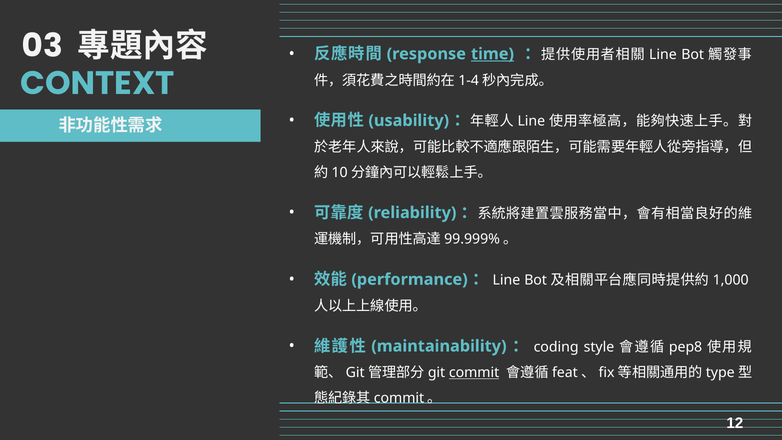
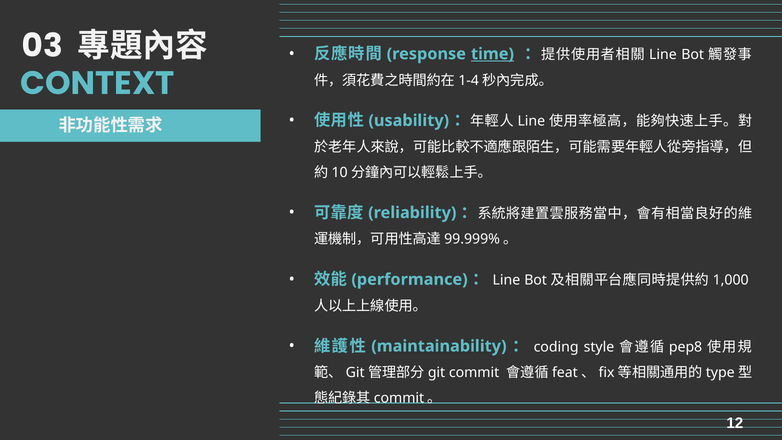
commit underline: present -> none
